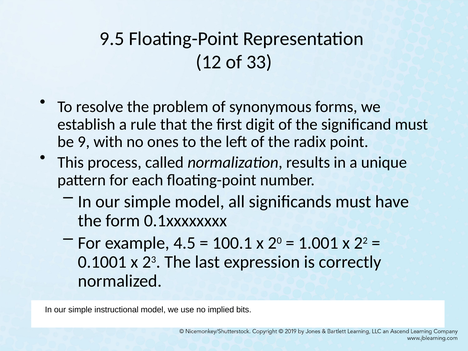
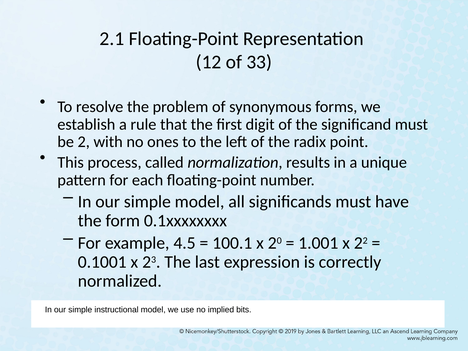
9.5: 9.5 -> 2.1
9: 9 -> 2
